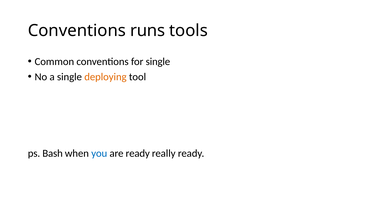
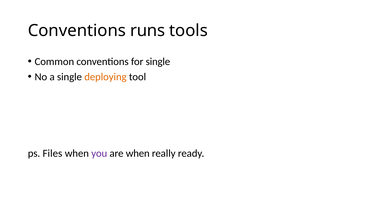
Bash: Bash -> Files
you colour: blue -> purple
are ready: ready -> when
